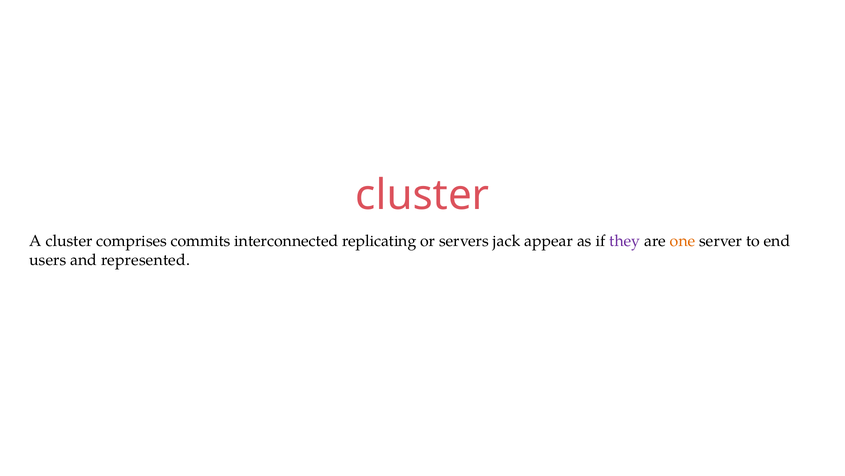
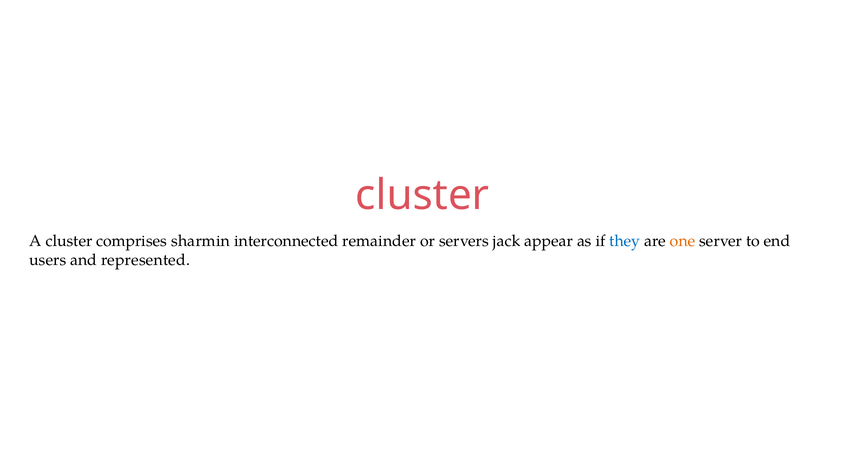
commits: commits -> sharmin
replicating: replicating -> remainder
they colour: purple -> blue
